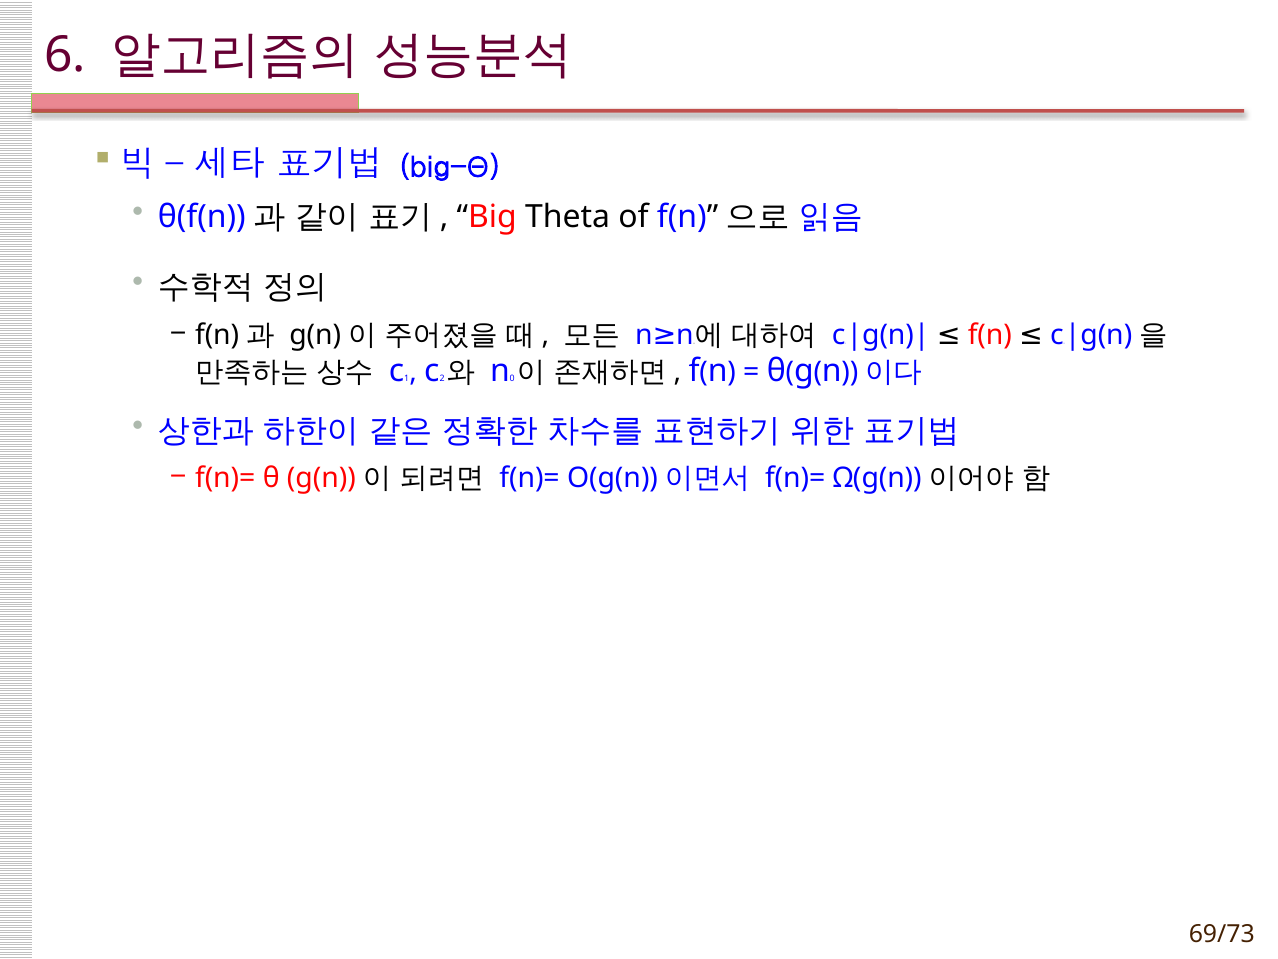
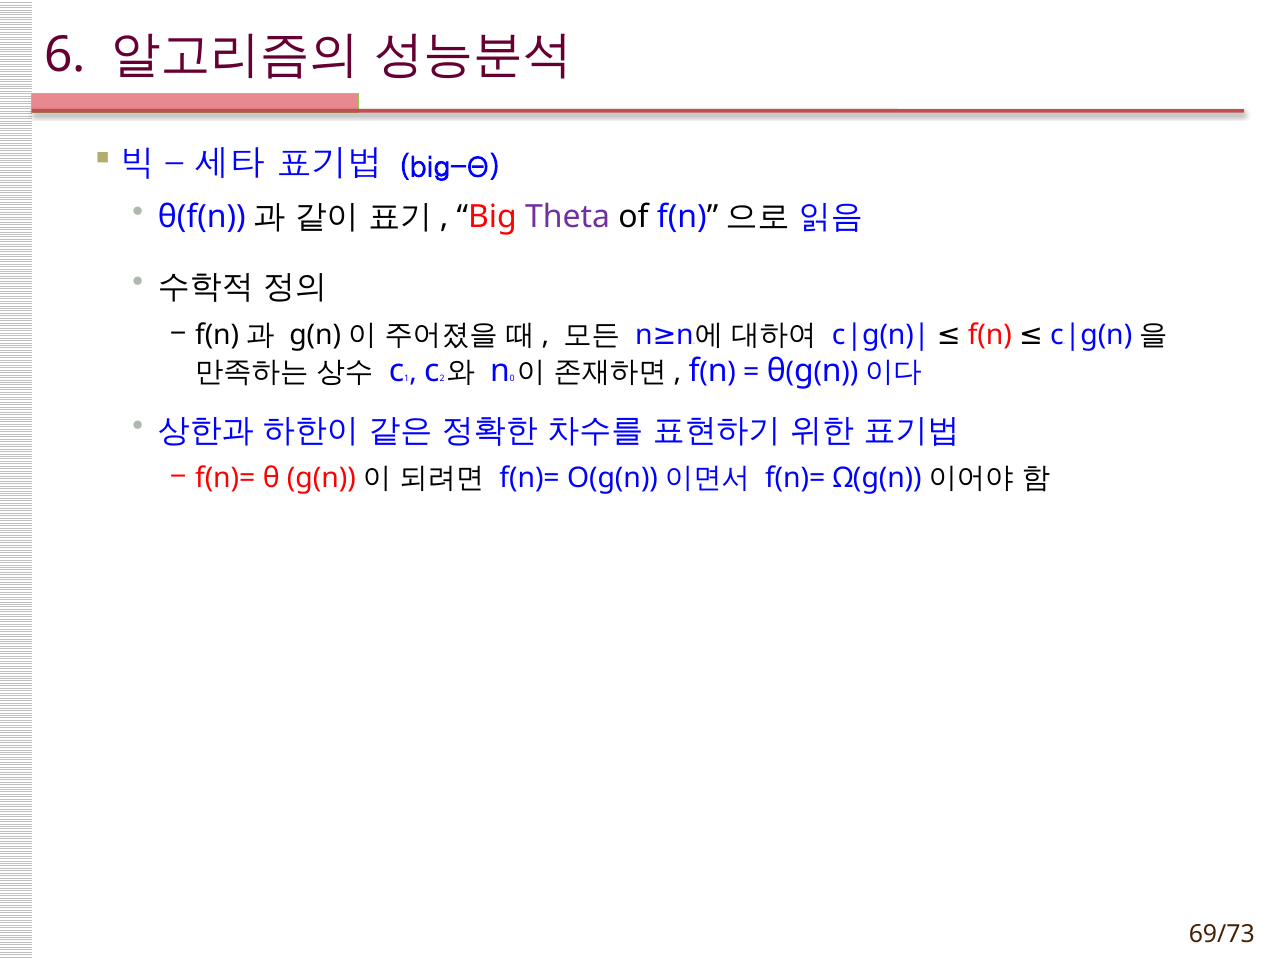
Theta colour: black -> purple
